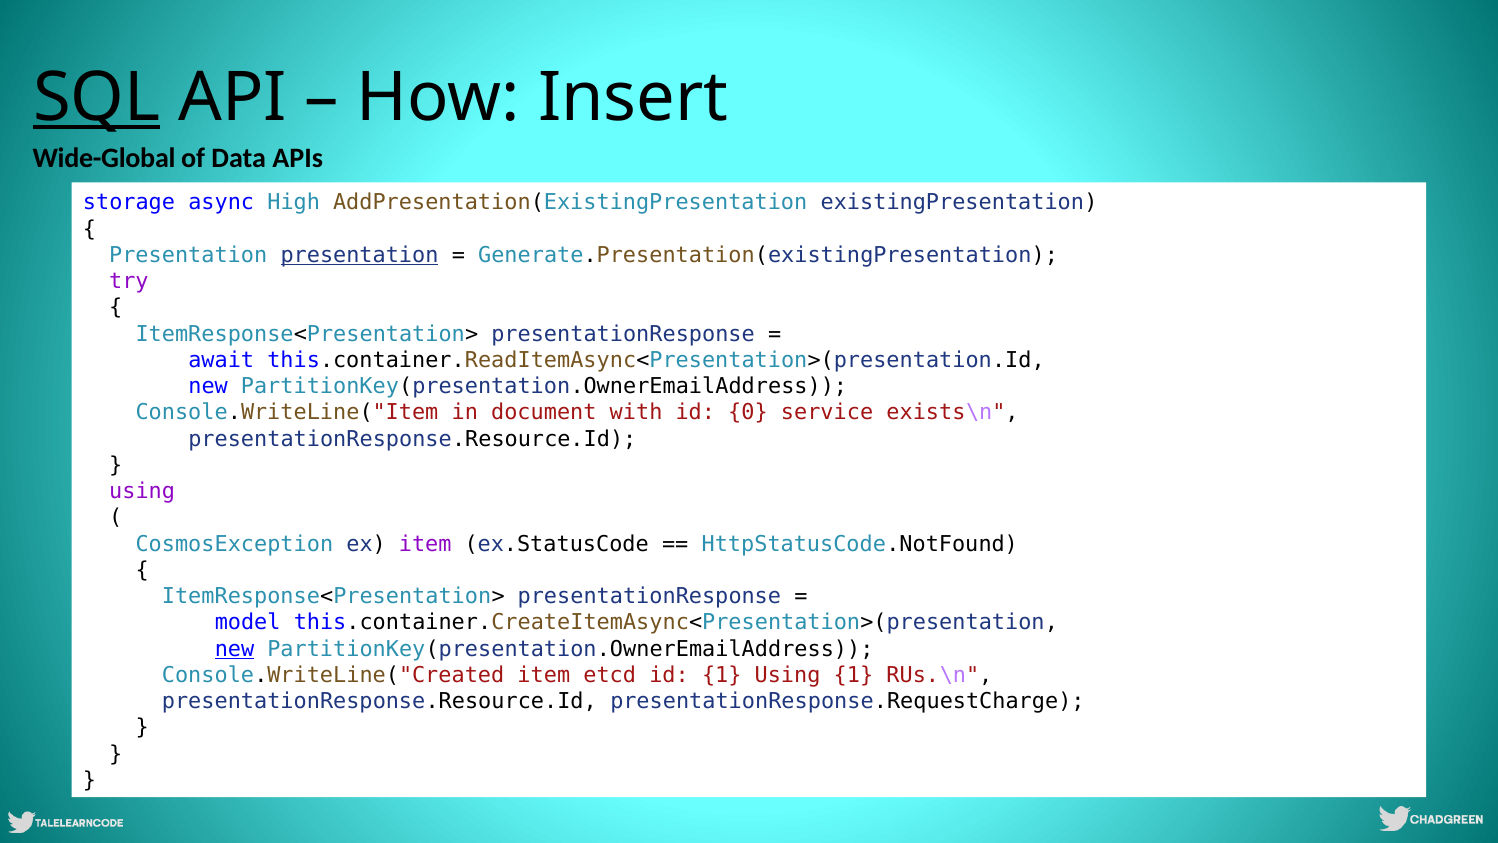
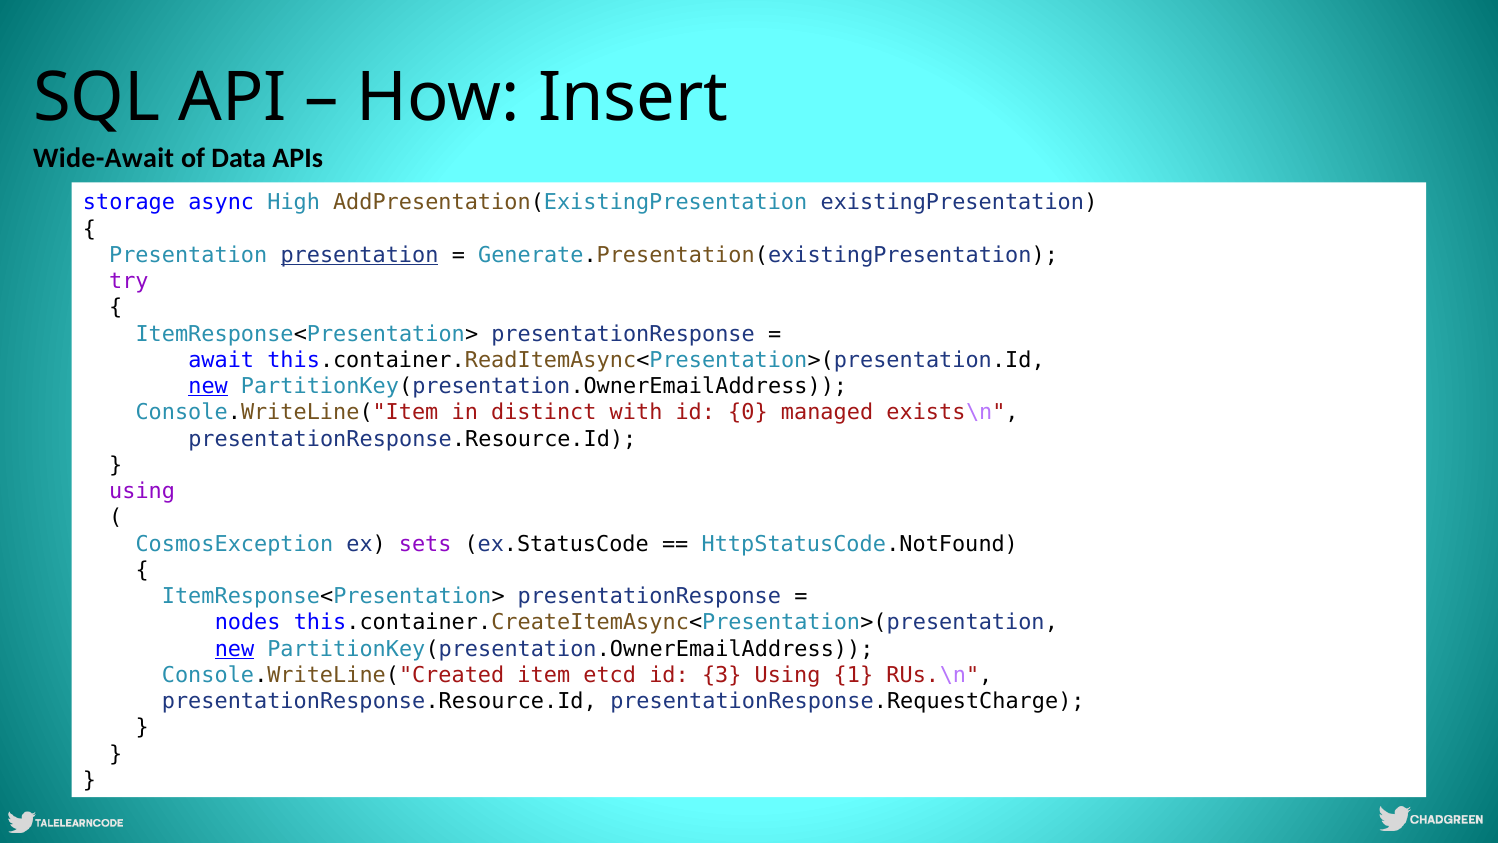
SQL underline: present -> none
Wide-Global: Wide-Global -> Wide-Await
new at (208, 386) underline: none -> present
document: document -> distinct
service: service -> managed
ex item: item -> sets
model: model -> nodes
id 1: 1 -> 3
